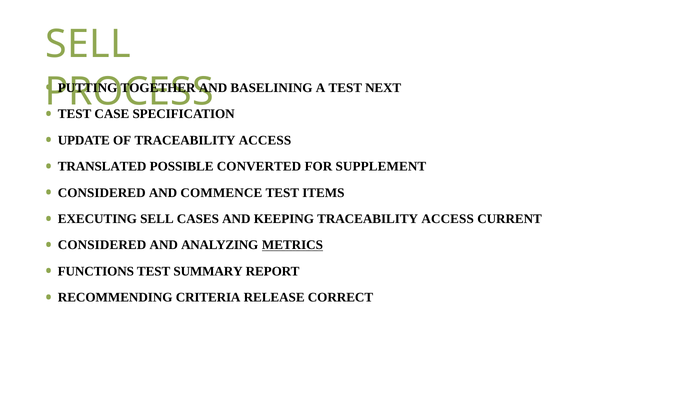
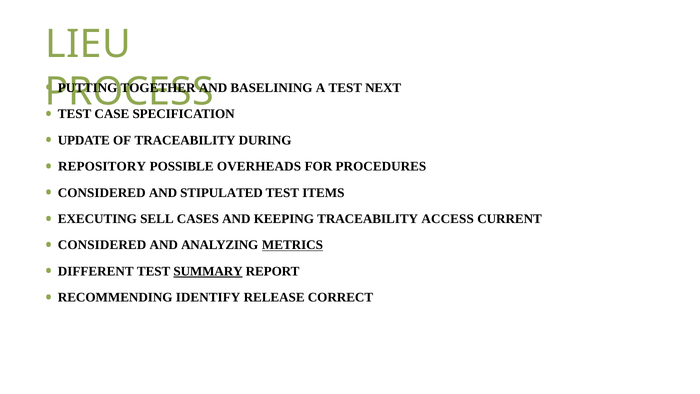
SELL at (88, 44): SELL -> LIEU
OF TRACEABILITY ACCESS: ACCESS -> DURING
TRANSLATED: TRANSLATED -> REPOSITORY
CONVERTED: CONVERTED -> OVERHEADS
SUPPLEMENT: SUPPLEMENT -> PROCEDURES
COMMENCE: COMMENCE -> STIPULATED
FUNCTIONS: FUNCTIONS -> DIFFERENT
SUMMARY underline: none -> present
CRITERIA: CRITERIA -> IDENTIFY
